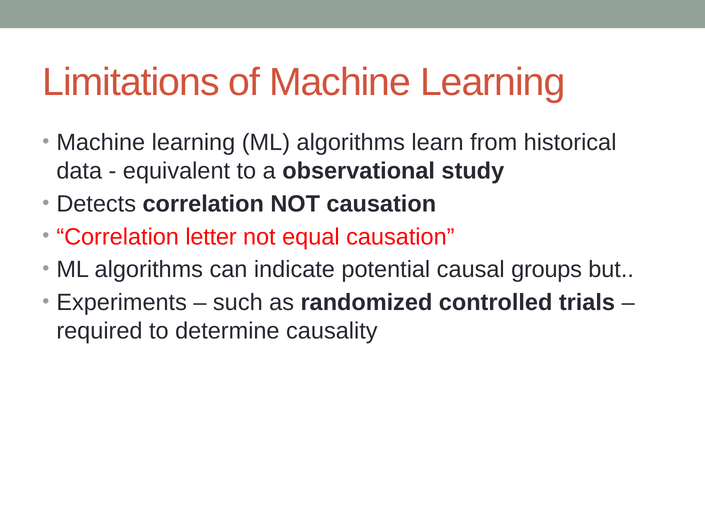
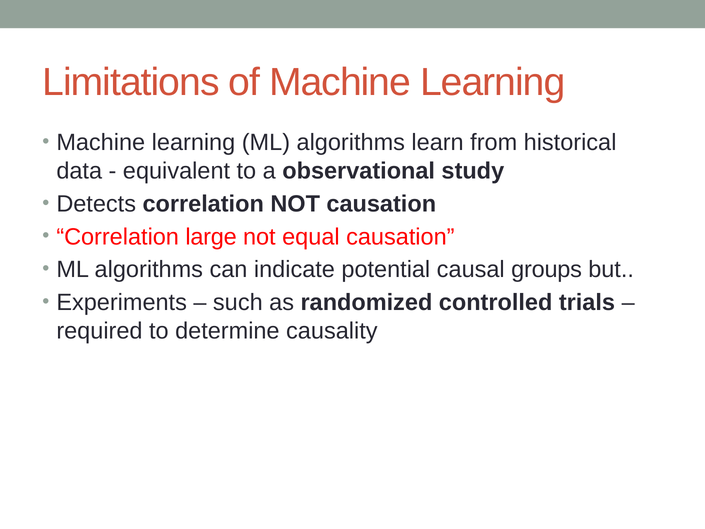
letter: letter -> large
